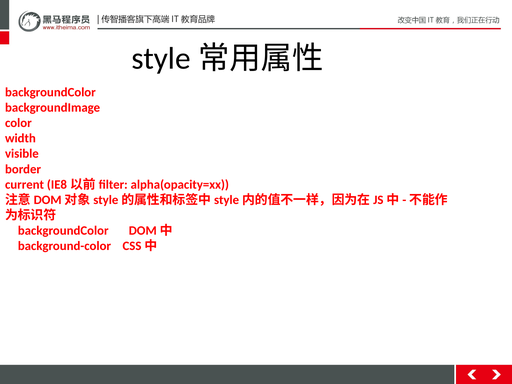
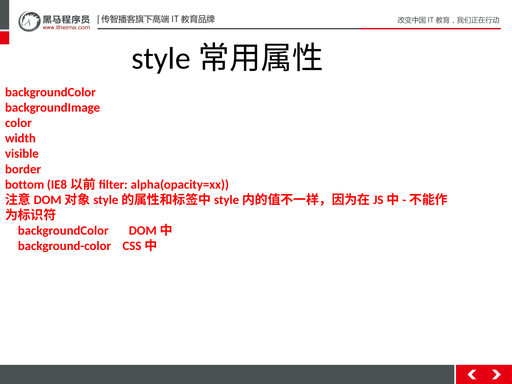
current: current -> bottom
